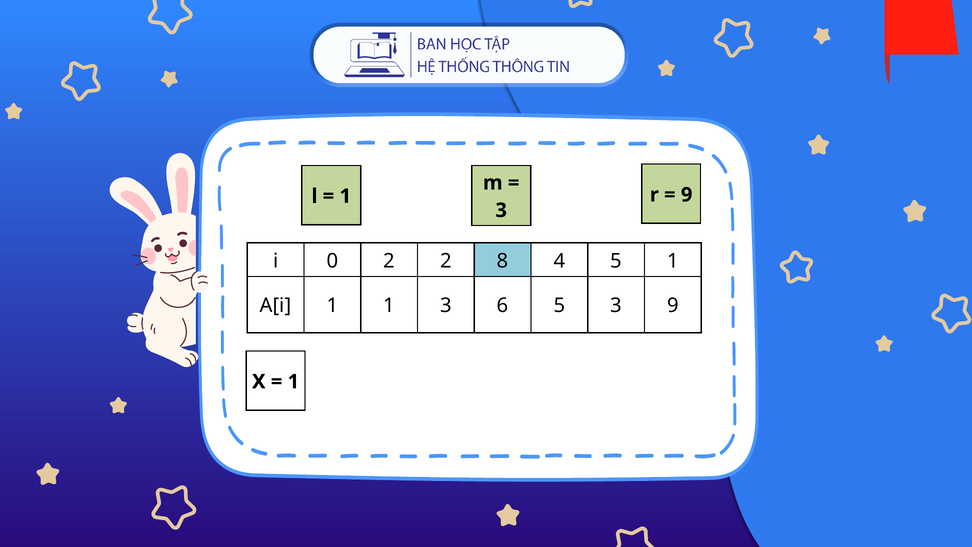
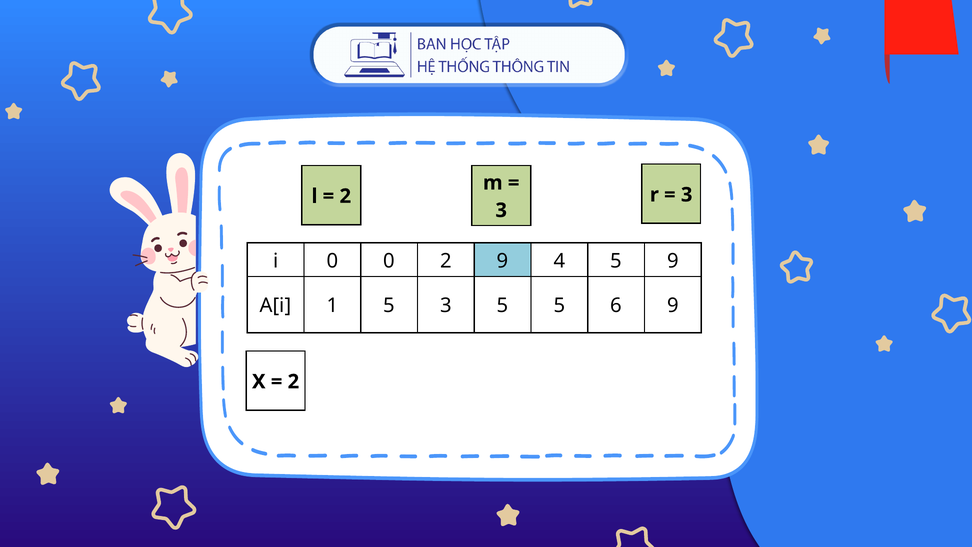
9 at (687, 195): 9 -> 3
1 at (345, 196): 1 -> 2
0 2: 2 -> 0
2 8: 8 -> 9
5 1: 1 -> 9
1 1: 1 -> 5
3 6: 6 -> 5
5 3: 3 -> 6
1 at (293, 382): 1 -> 2
